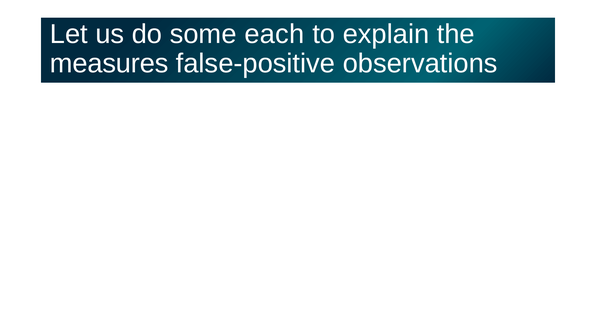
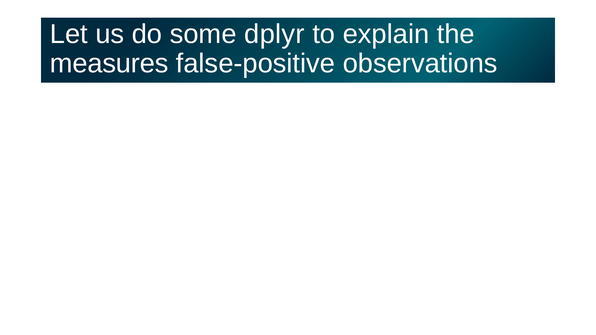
each: each -> dplyr
